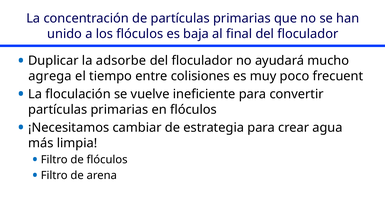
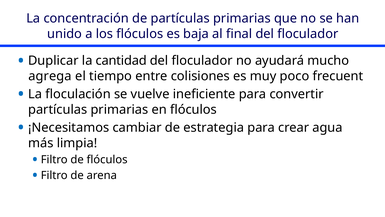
adsorbe: adsorbe -> cantidad
